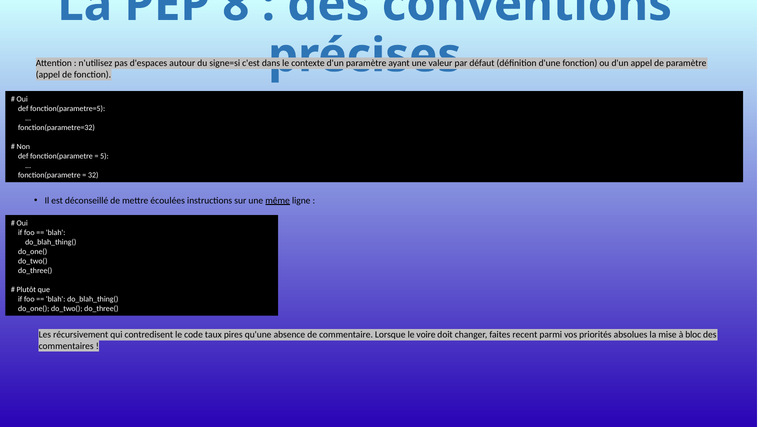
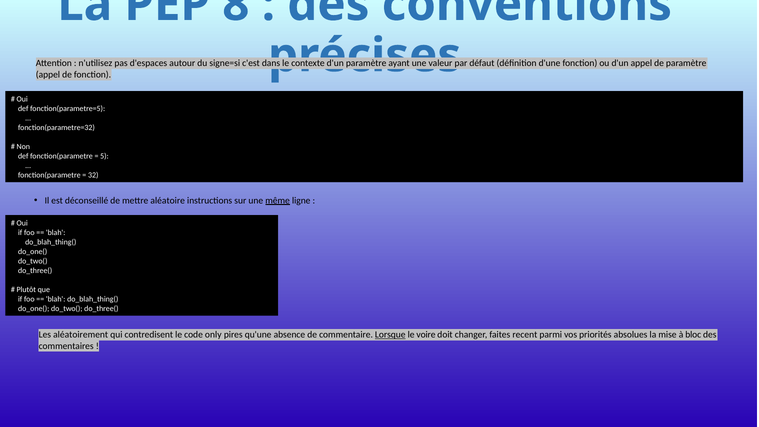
écoulées: écoulées -> aléatoire
récursivement: récursivement -> aléatoirement
taux: taux -> only
Lorsque underline: none -> present
